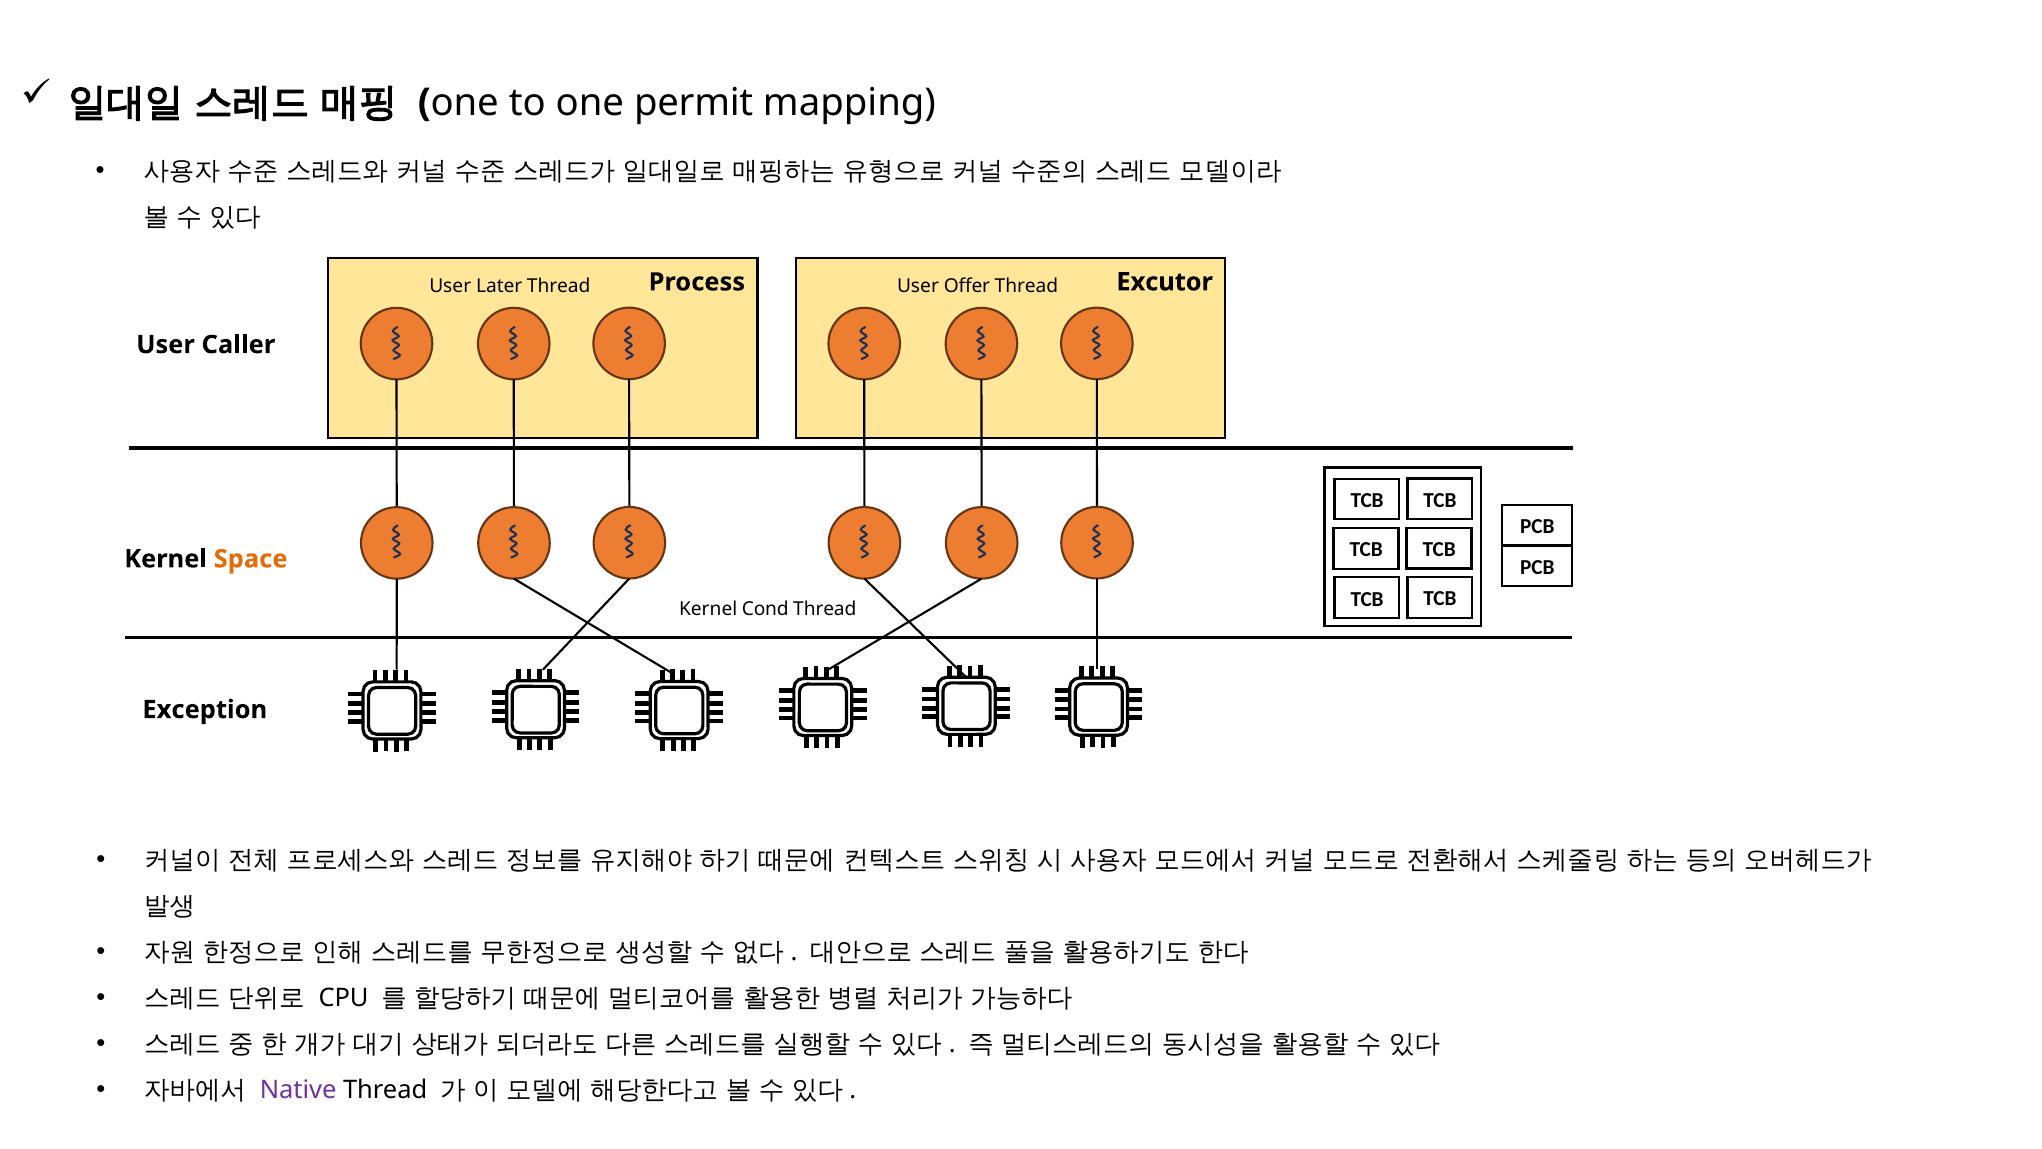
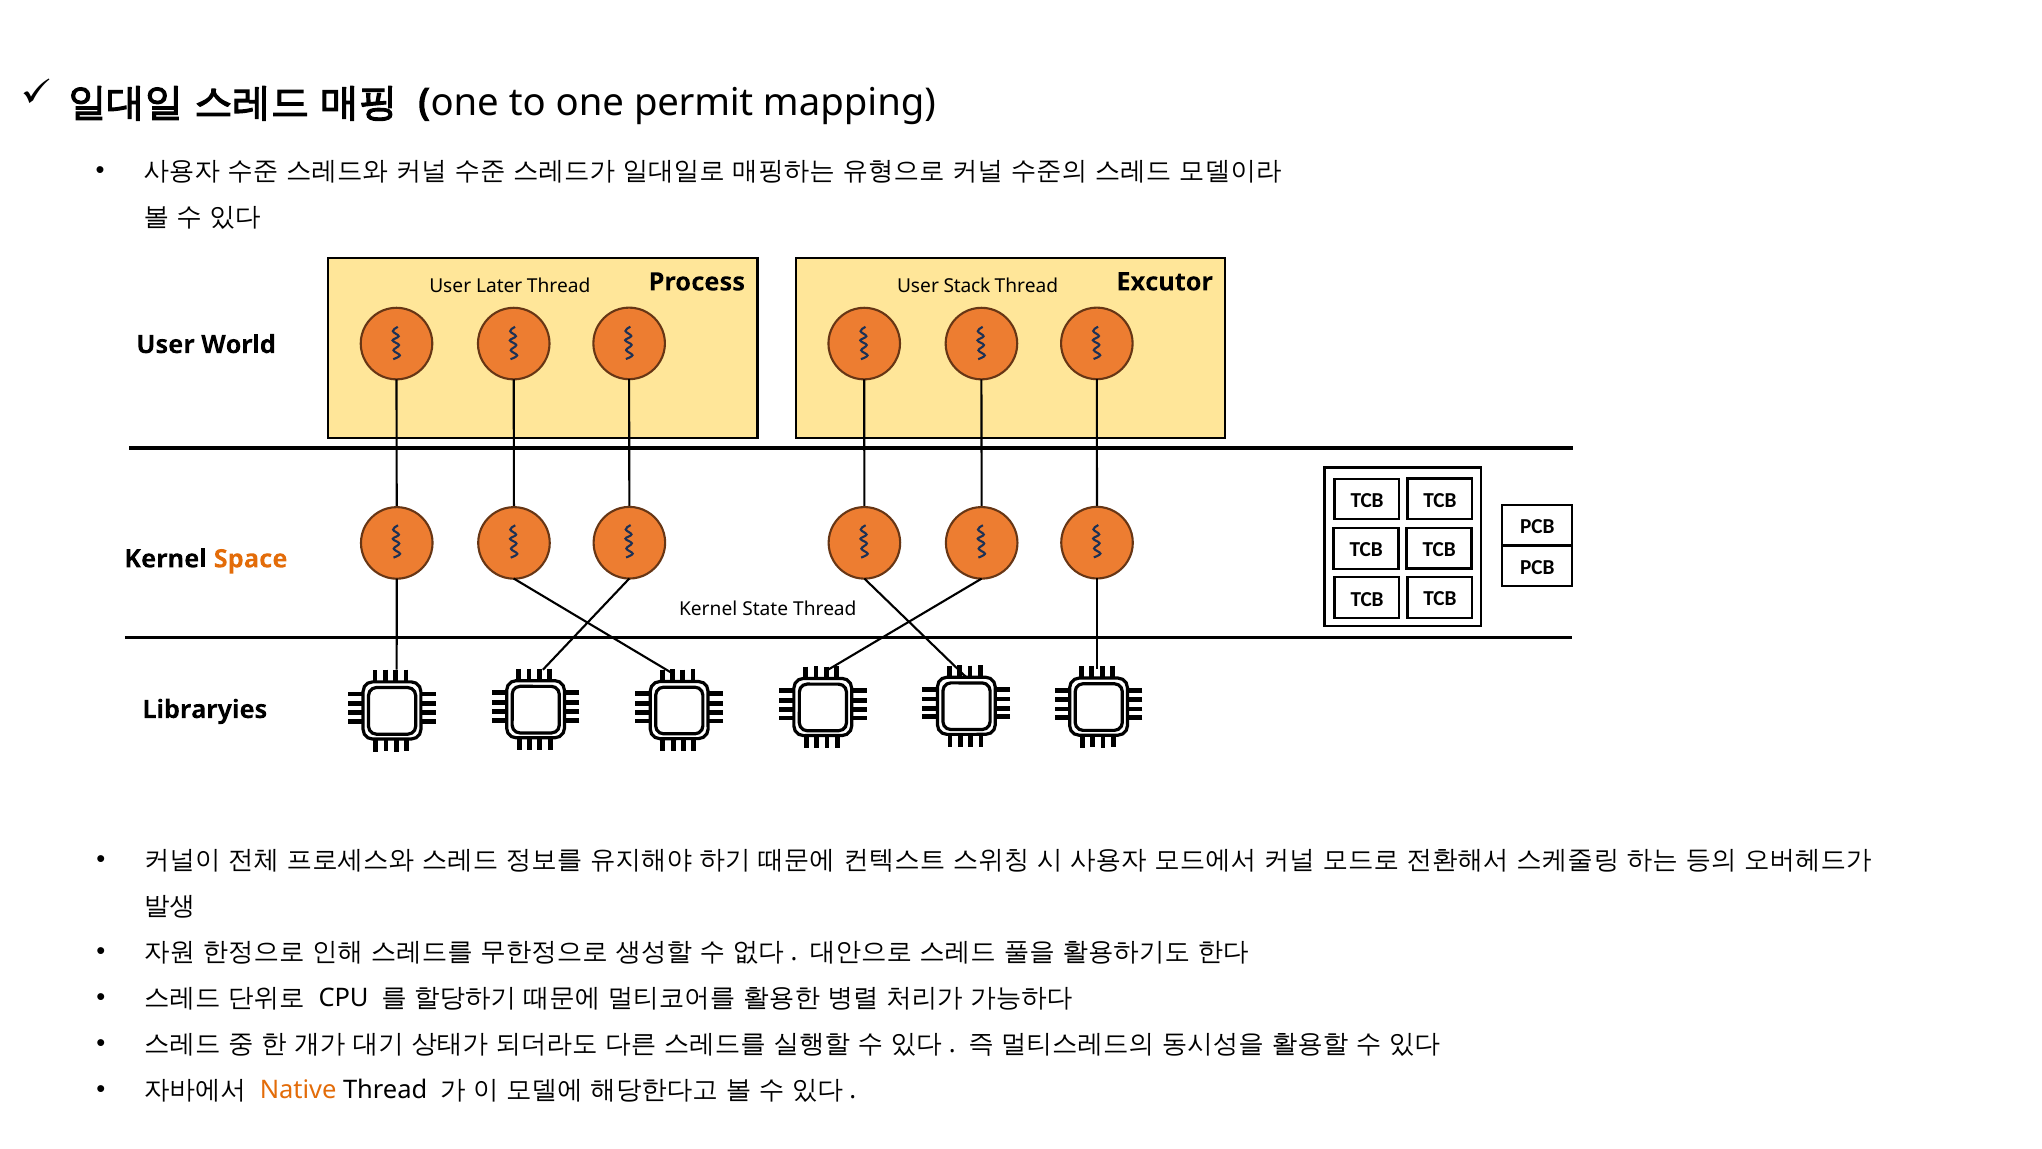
Offer: Offer -> Stack
Caller: Caller -> World
Cond: Cond -> State
Exception: Exception -> Libraryies
Native colour: purple -> orange
